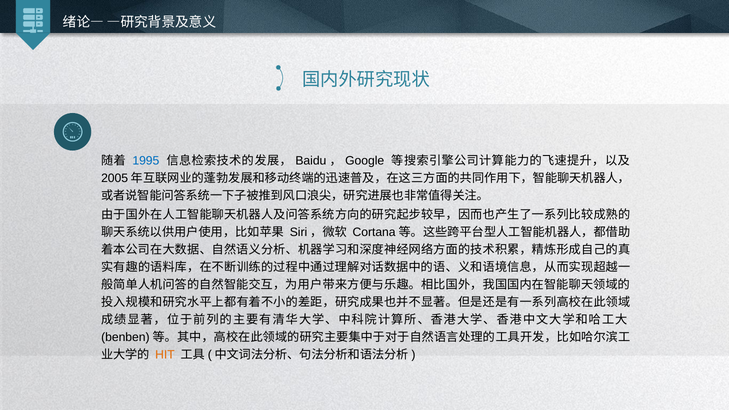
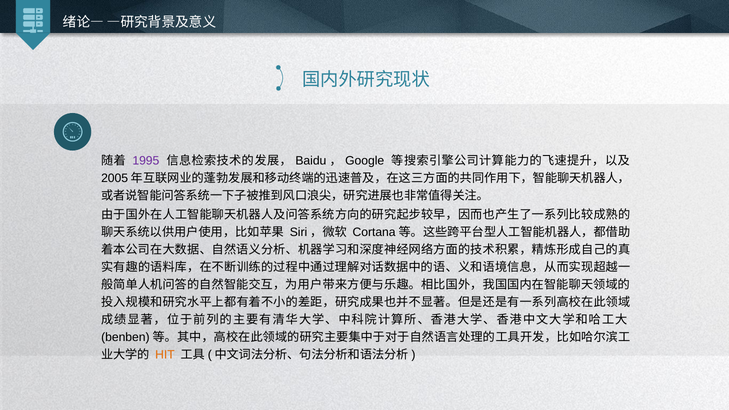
1995 colour: blue -> purple
